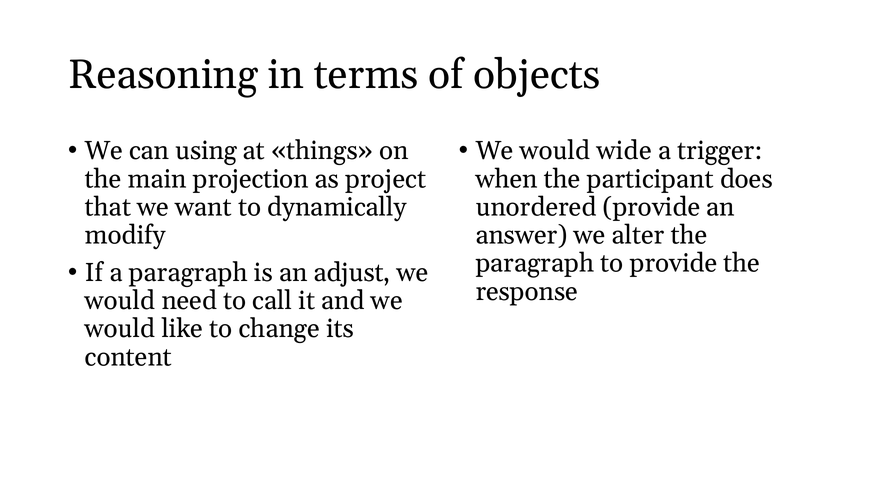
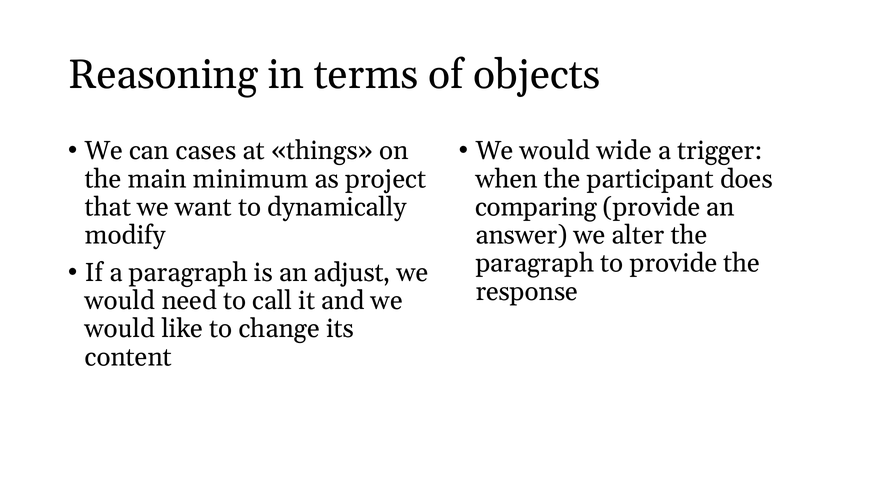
using: using -> cases
projection: projection -> minimum
unordered: unordered -> comparing
